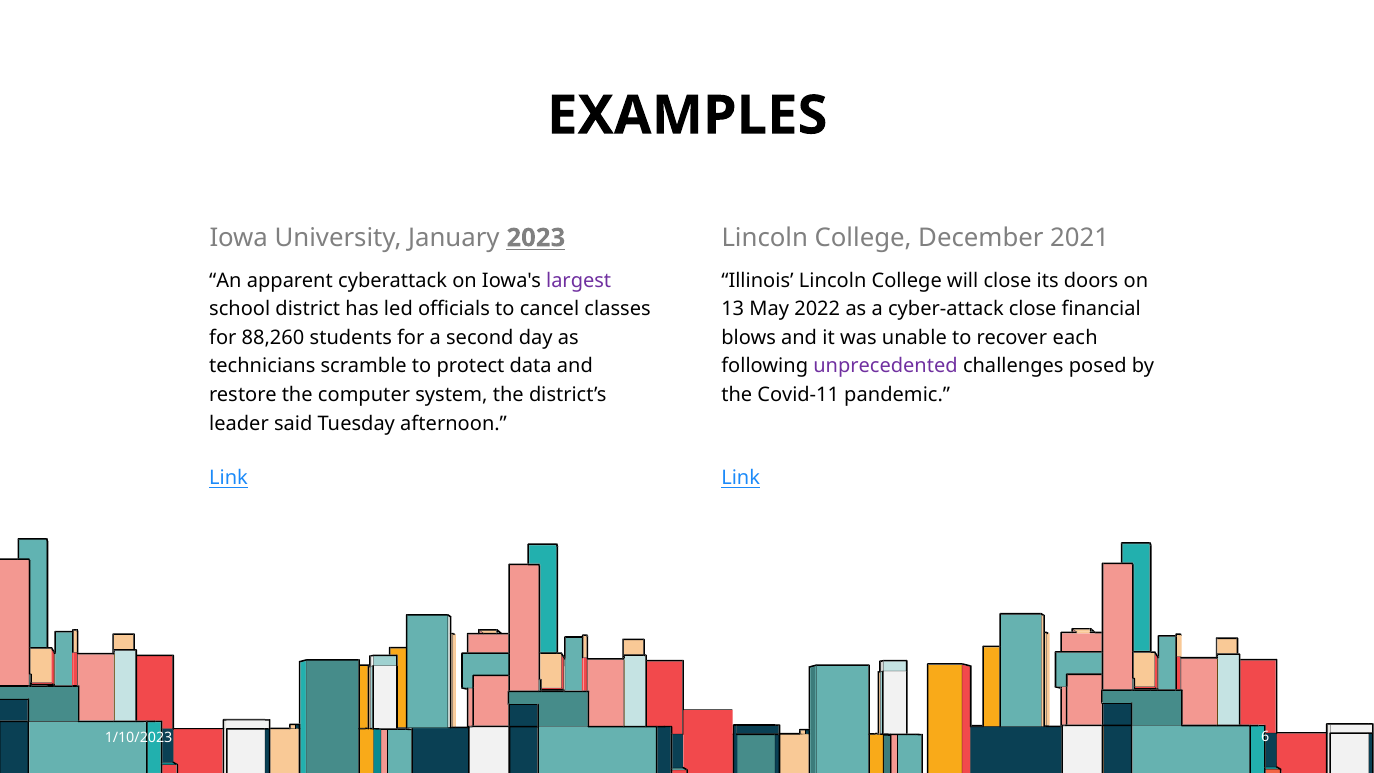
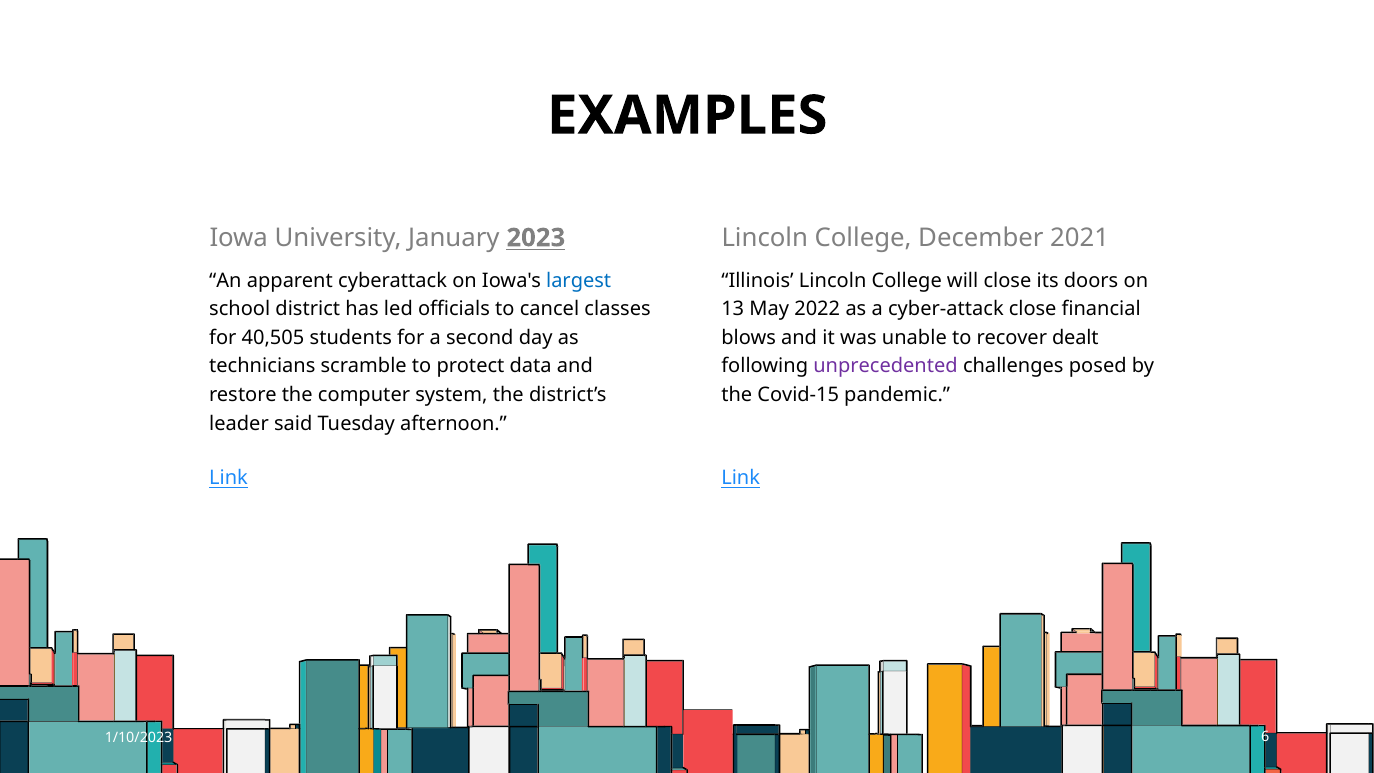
largest colour: purple -> blue
88,260: 88,260 -> 40,505
each: each -> dealt
Covid-11: Covid-11 -> Covid-15
